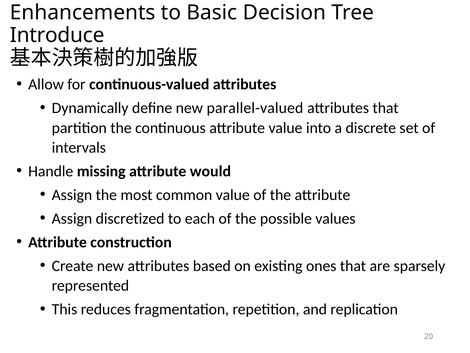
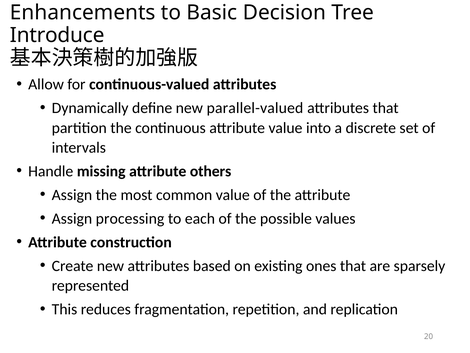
would: would -> others
discretized: discretized -> processing
